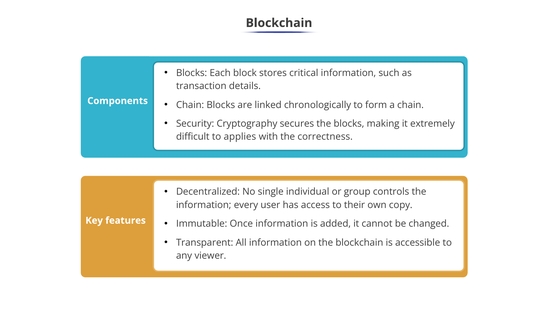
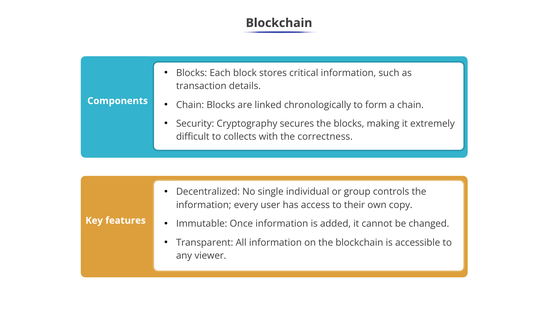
applies: applies -> collects
